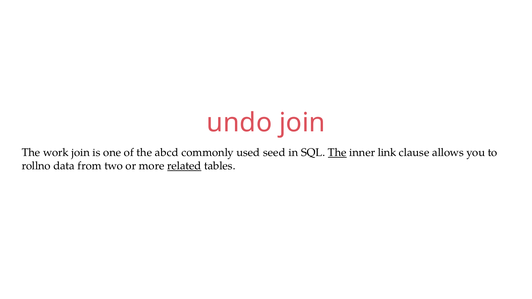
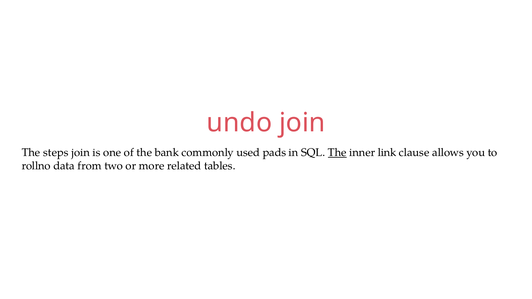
work: work -> steps
abcd: abcd -> bank
seed: seed -> pads
related underline: present -> none
